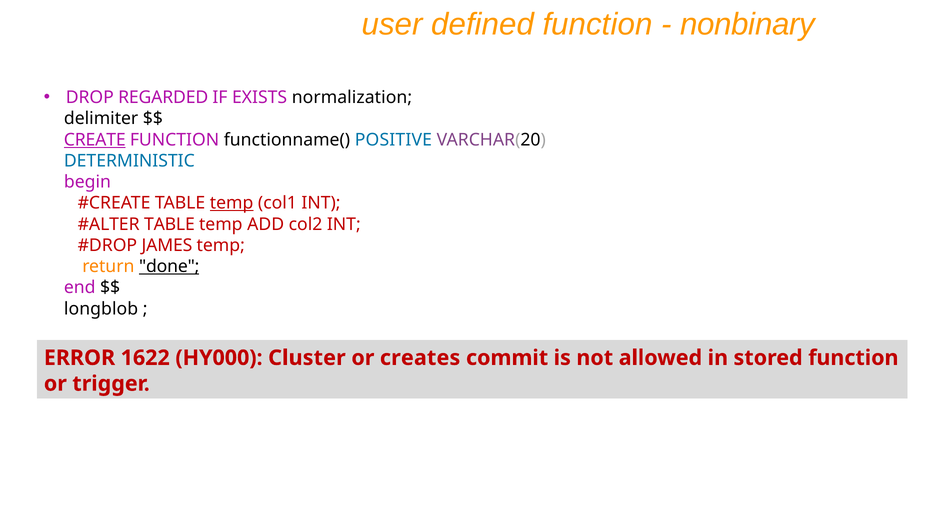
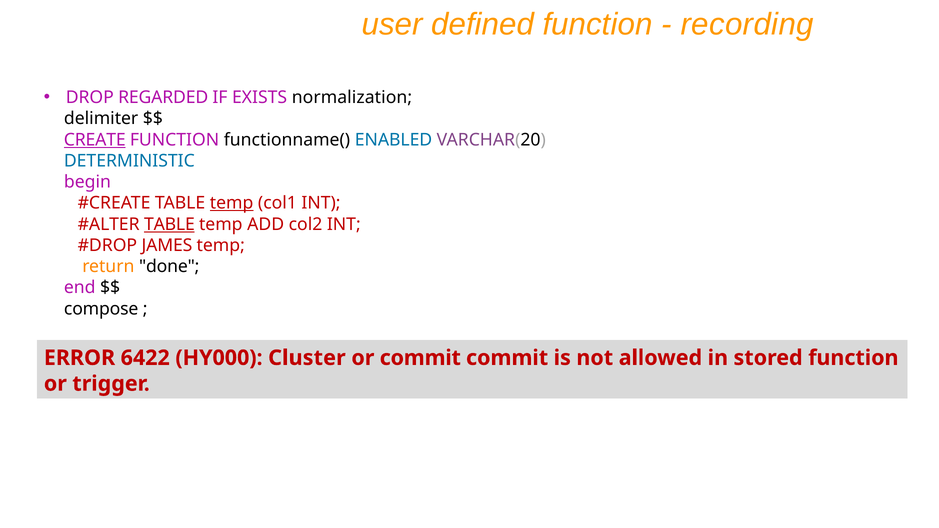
nonbinary: nonbinary -> recording
POSITIVE: POSITIVE -> ENABLED
TABLE at (169, 224) underline: none -> present
done underline: present -> none
longblob: longblob -> compose
1622: 1622 -> 6422
or creates: creates -> commit
